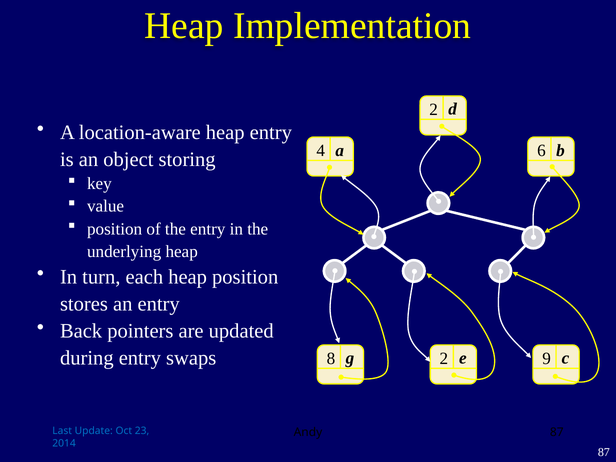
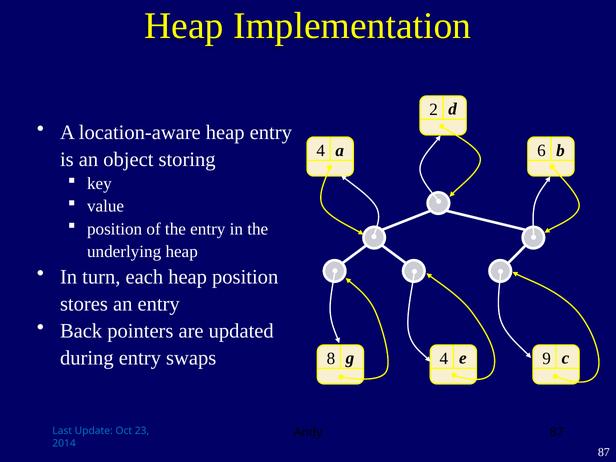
g 2: 2 -> 4
